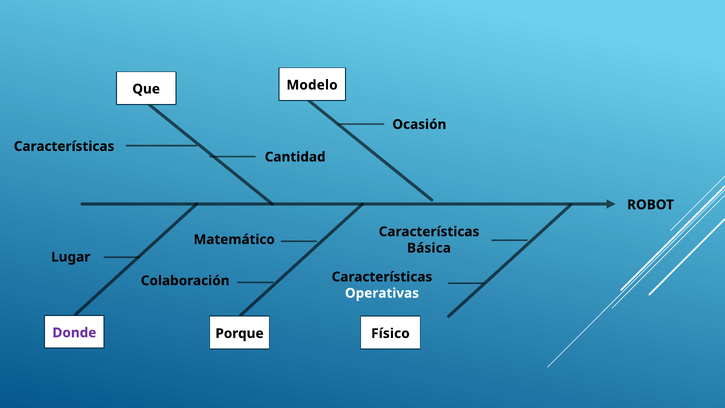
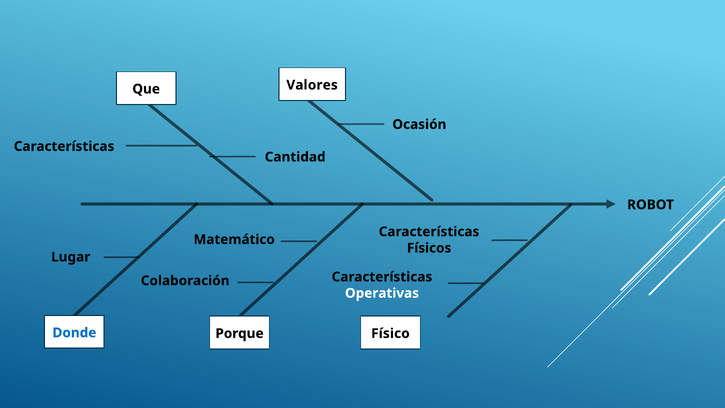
Modelo: Modelo -> Valores
Básica: Básica -> Físicos
Donde colour: purple -> blue
